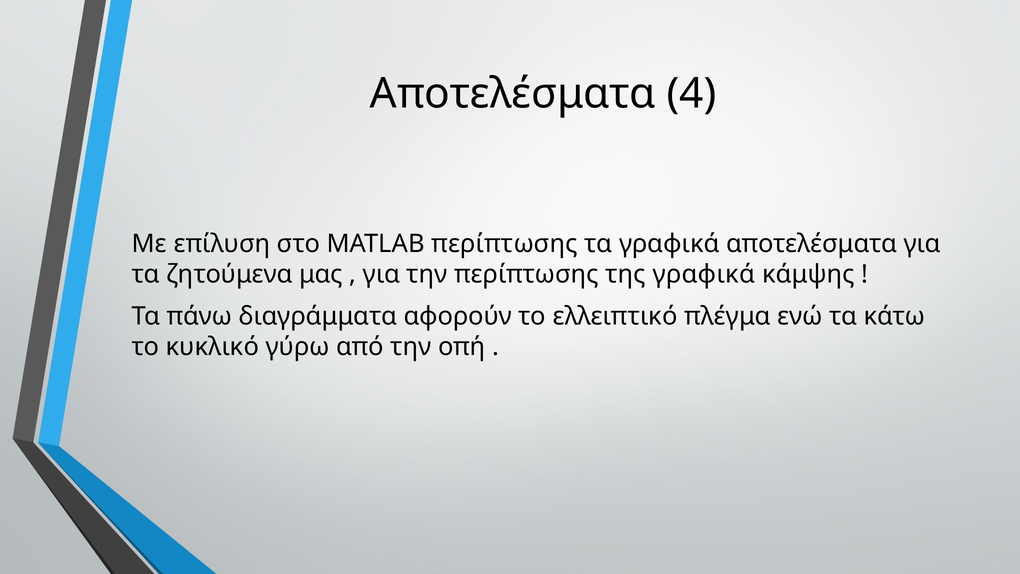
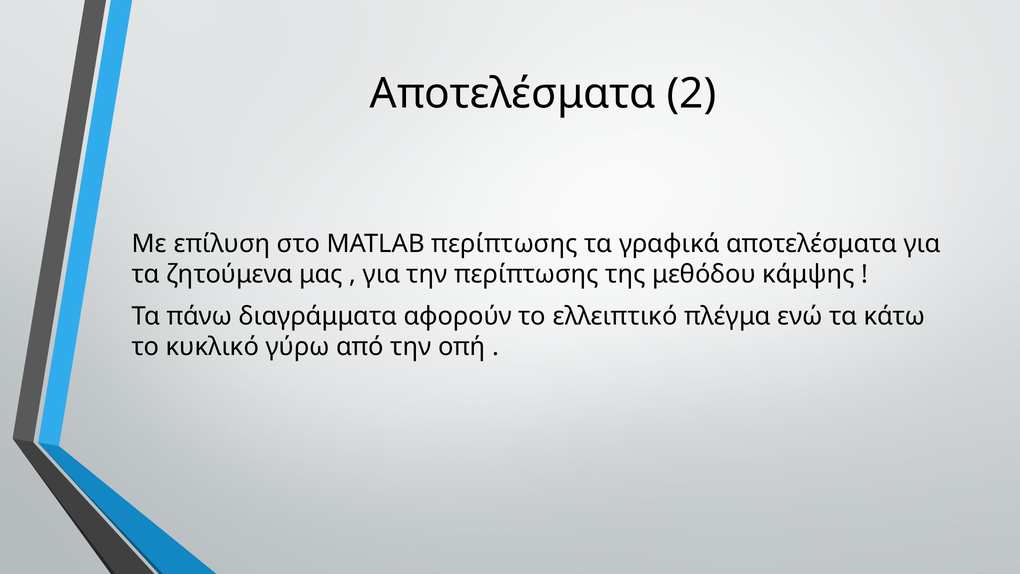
4: 4 -> 2
της γραφικά: γραφικά -> μεθόδου
